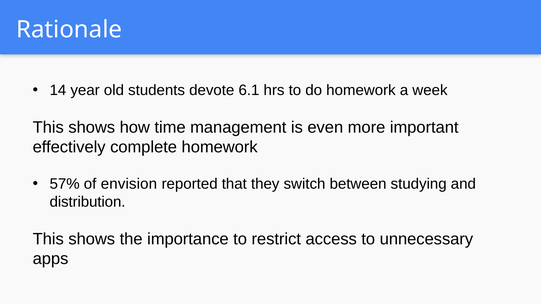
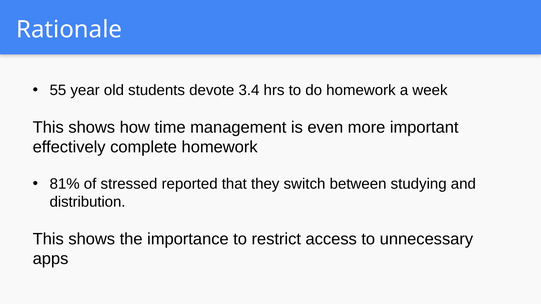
14: 14 -> 55
6.1: 6.1 -> 3.4
57%: 57% -> 81%
envision: envision -> stressed
